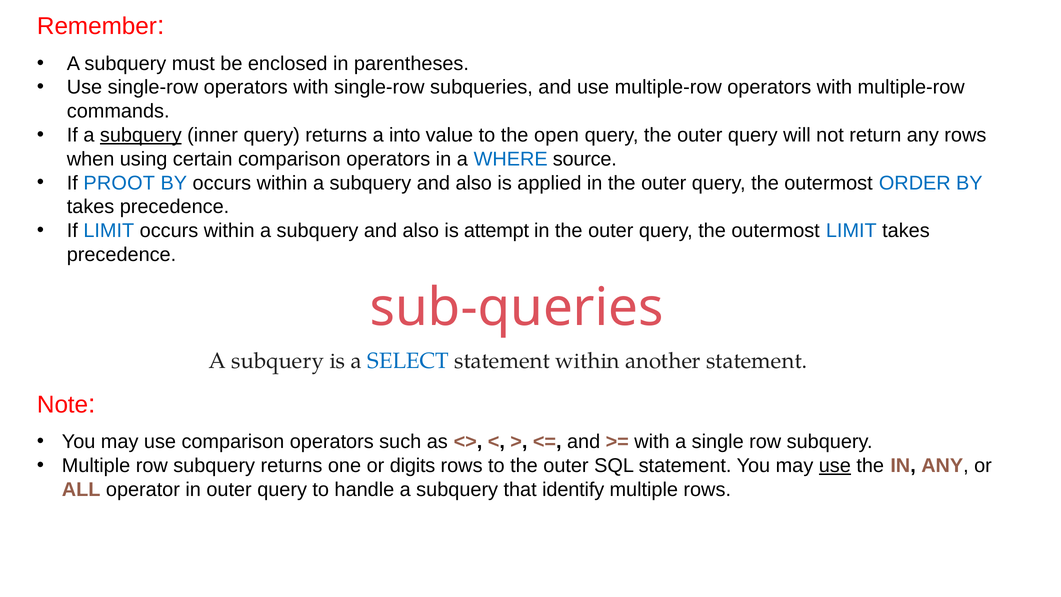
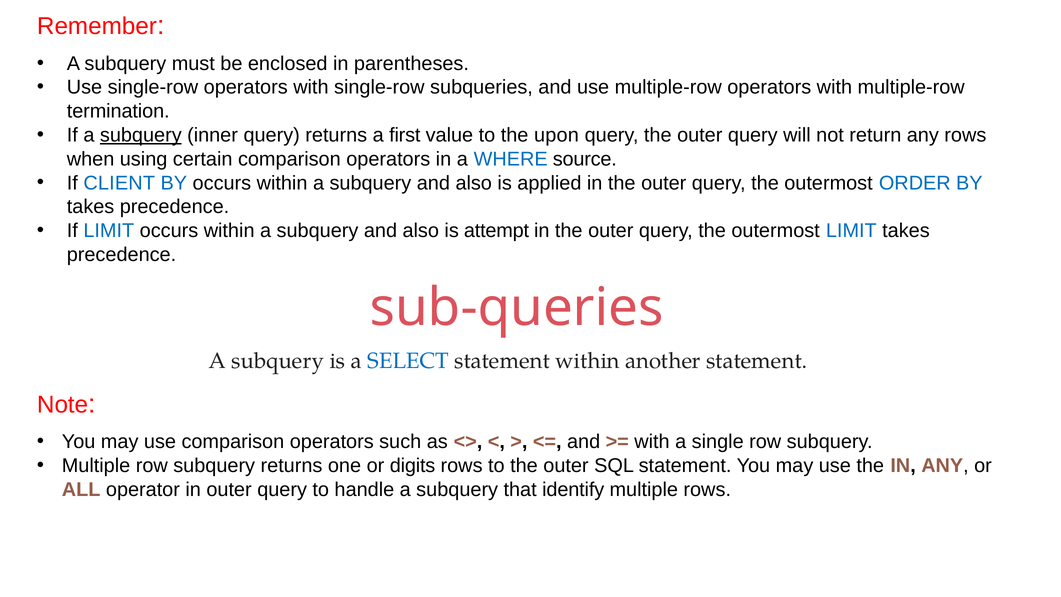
commands: commands -> termination
into: into -> first
open: open -> upon
PROOT: PROOT -> CLIENT
use at (835, 465) underline: present -> none
